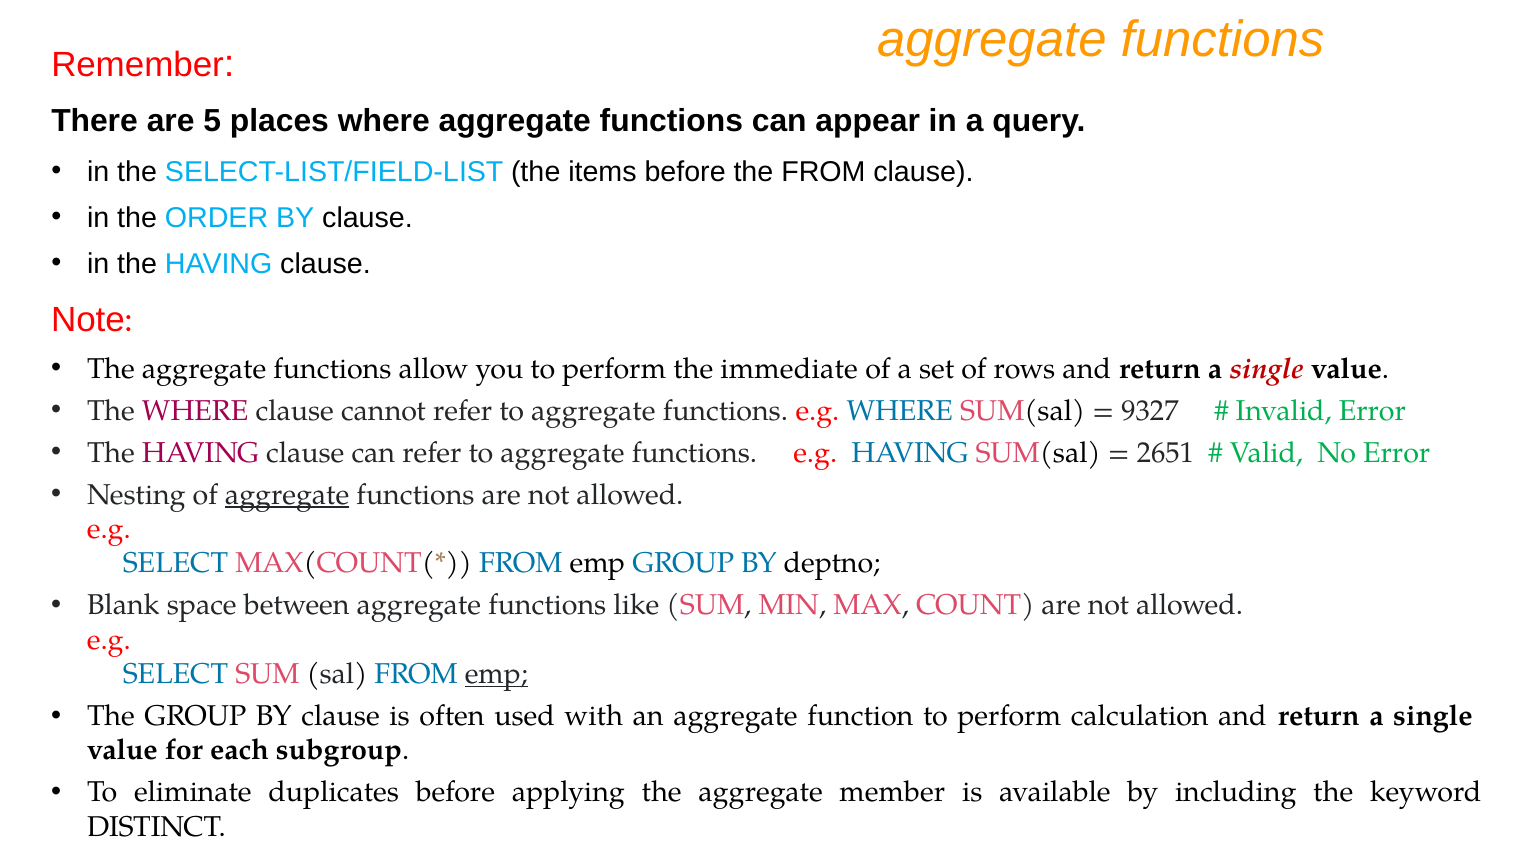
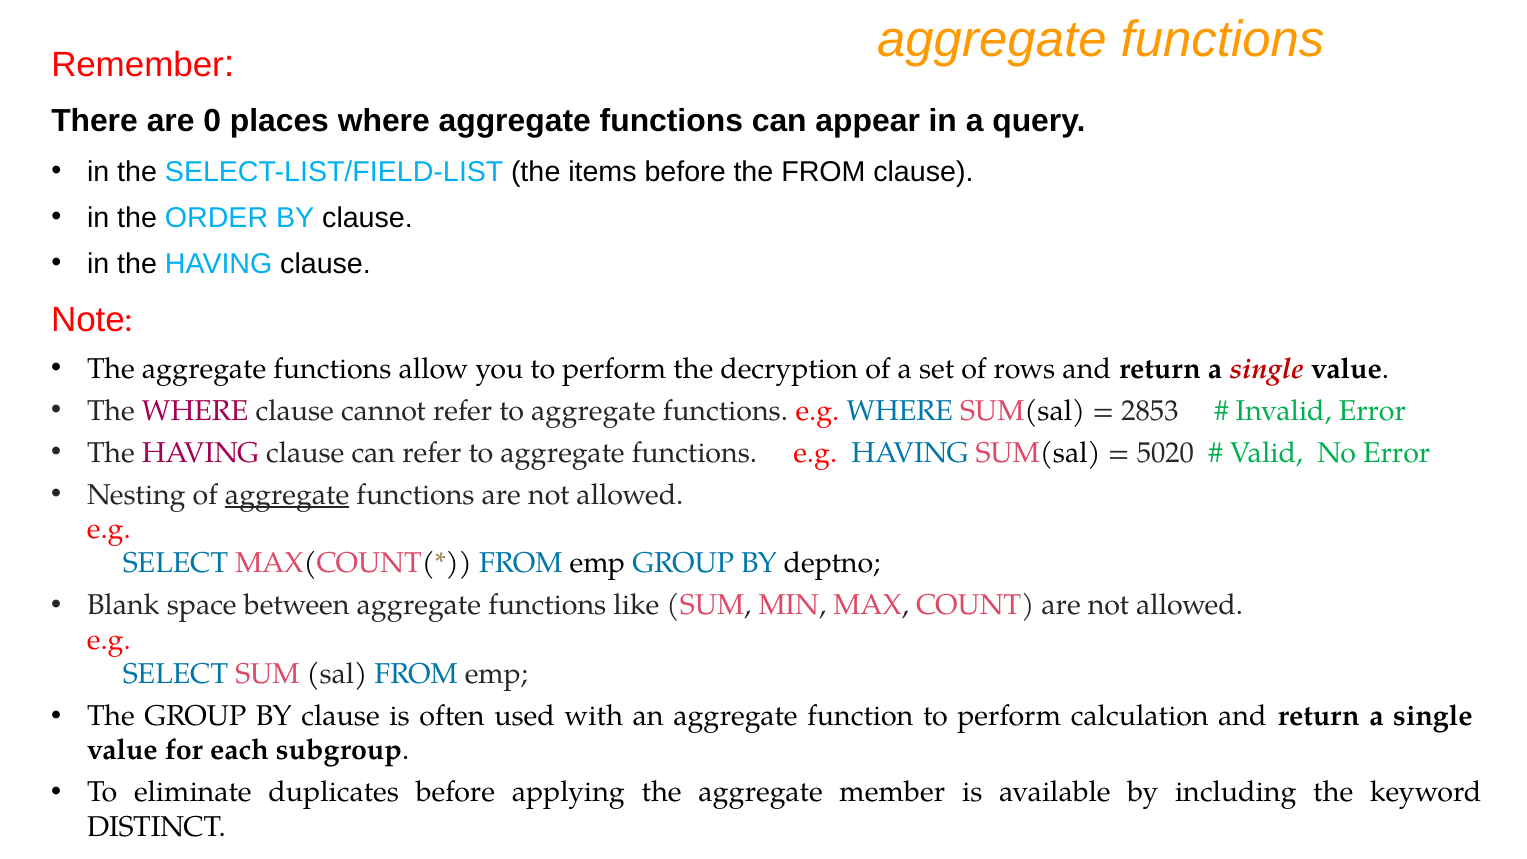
5: 5 -> 0
immediate: immediate -> decryption
9327: 9327 -> 2853
2651: 2651 -> 5020
emp at (496, 674) underline: present -> none
